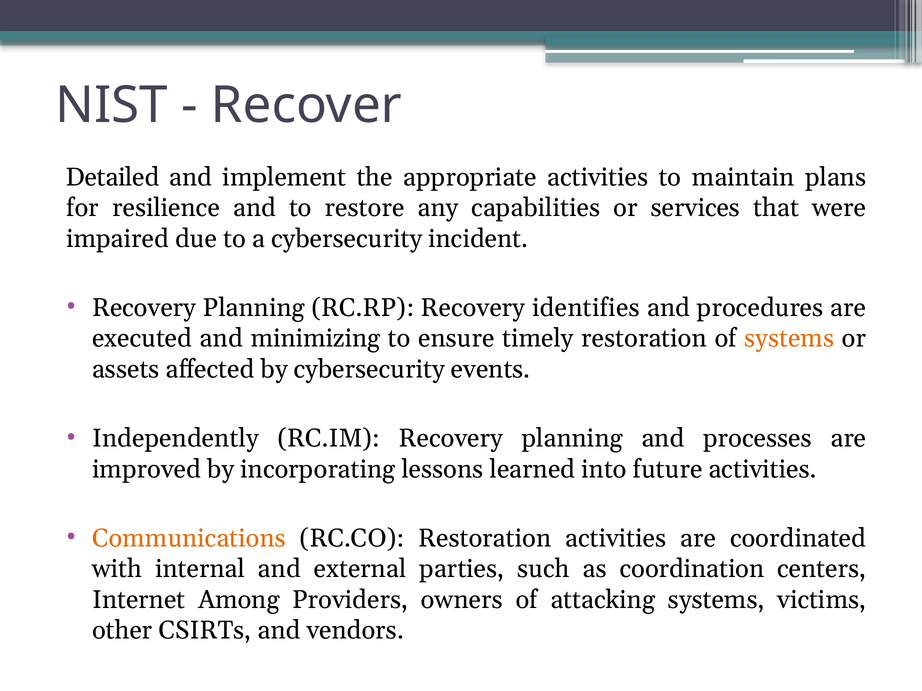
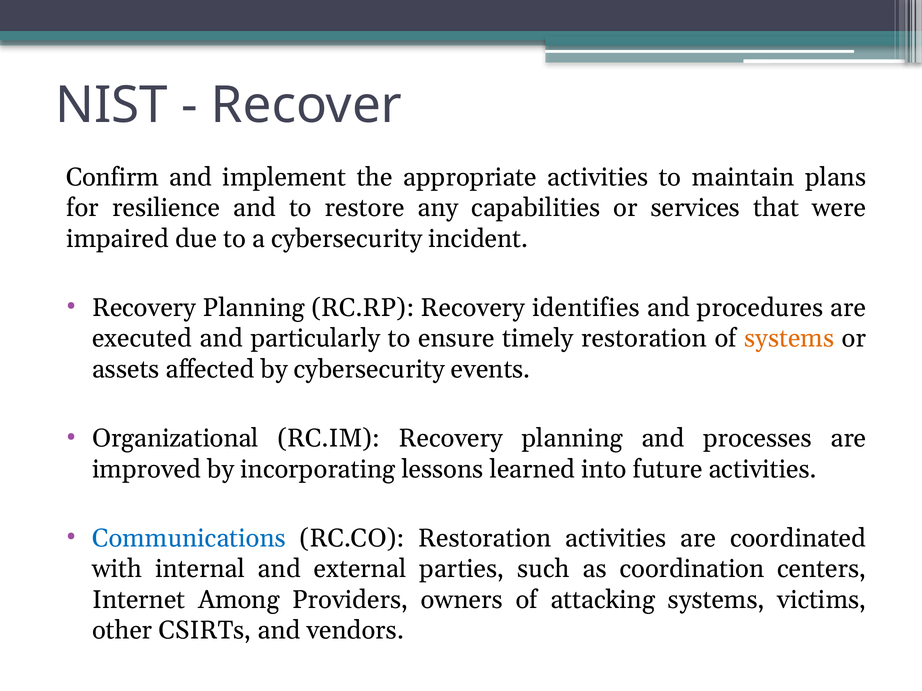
Detailed: Detailed -> Confirm
minimizing: minimizing -> particularly
Independently: Independently -> Organizational
Communications colour: orange -> blue
